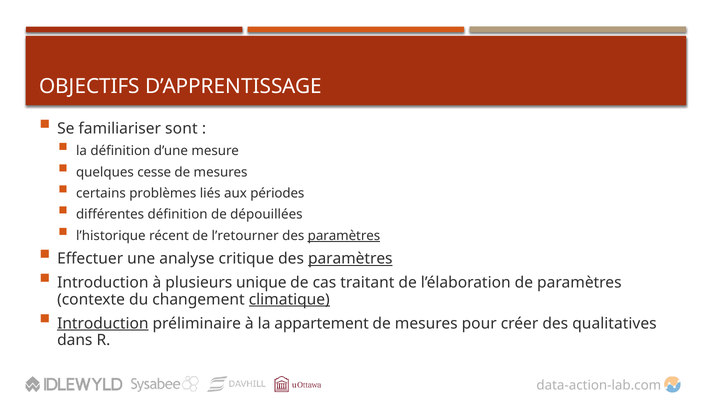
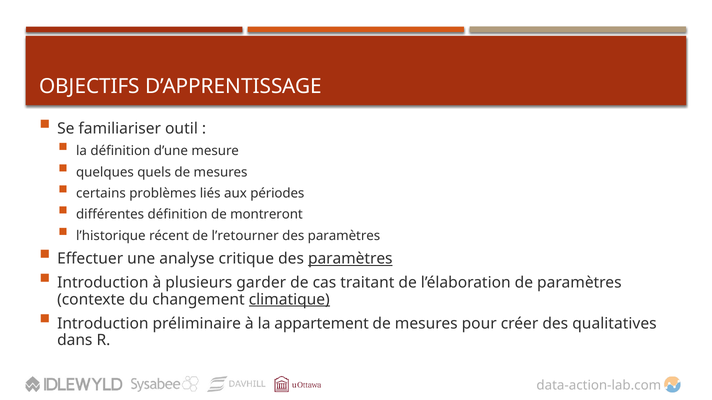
sont: sont -> outil
cesse: cesse -> quels
dépouillées: dépouillées -> montreront
paramètres at (344, 236) underline: present -> none
unique: unique -> garder
Introduction at (103, 324) underline: present -> none
